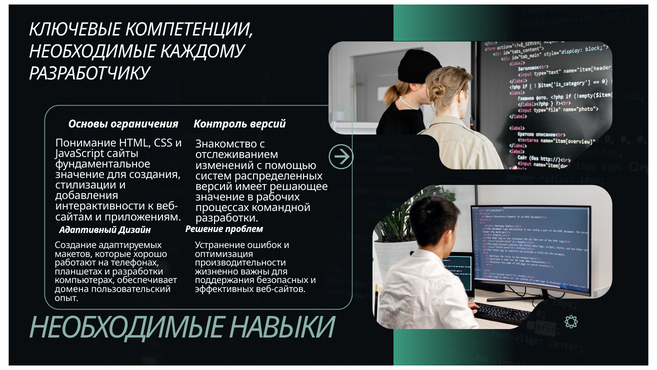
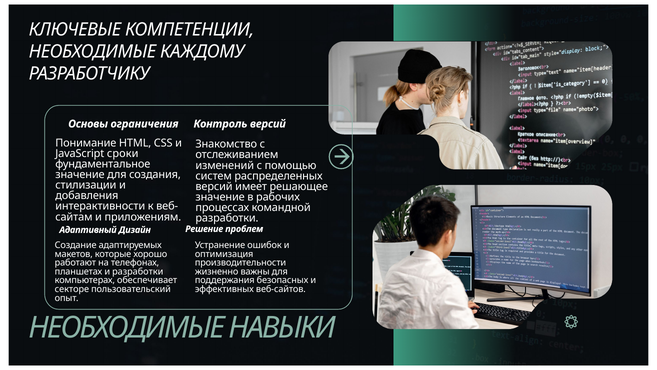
сайты: сайты -> сроки
домена: домена -> секторе
